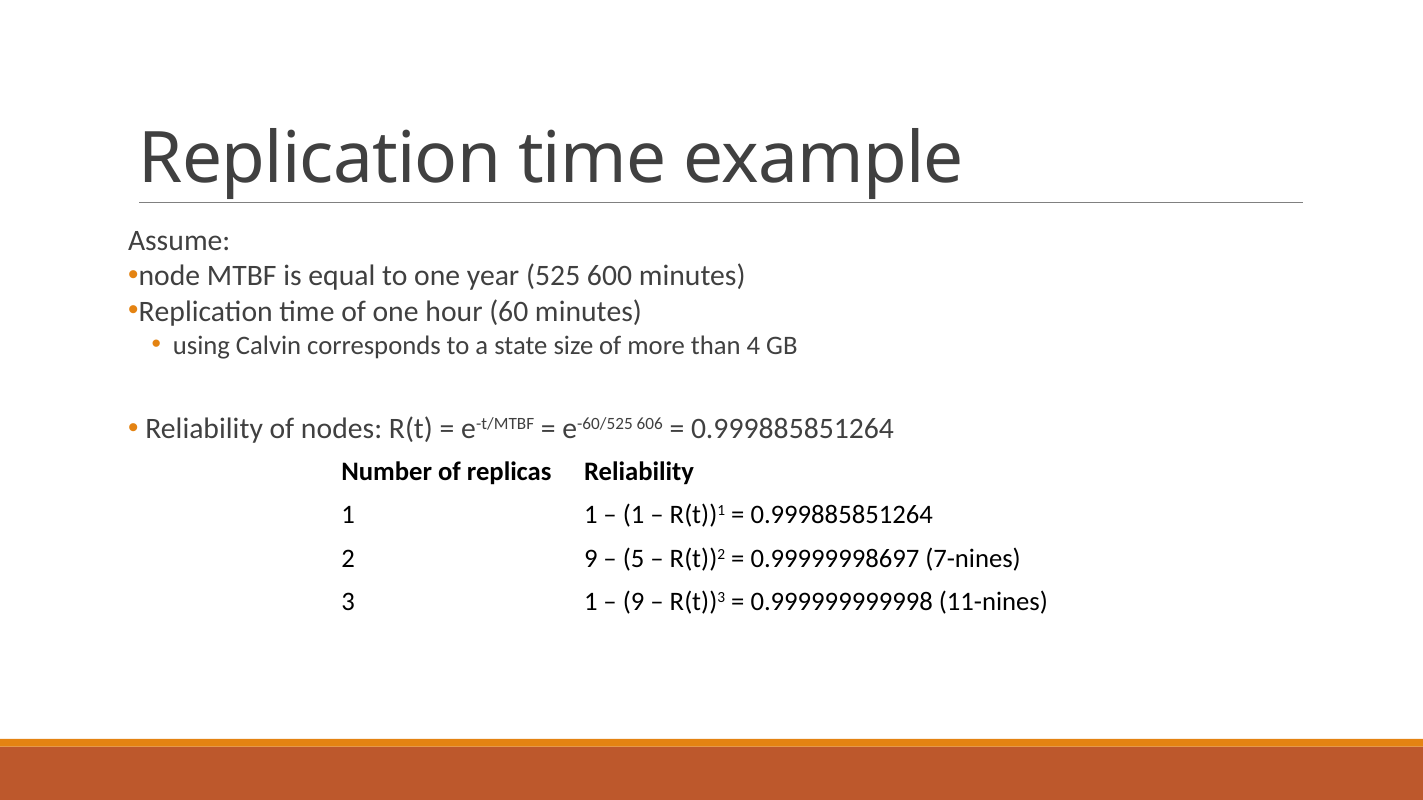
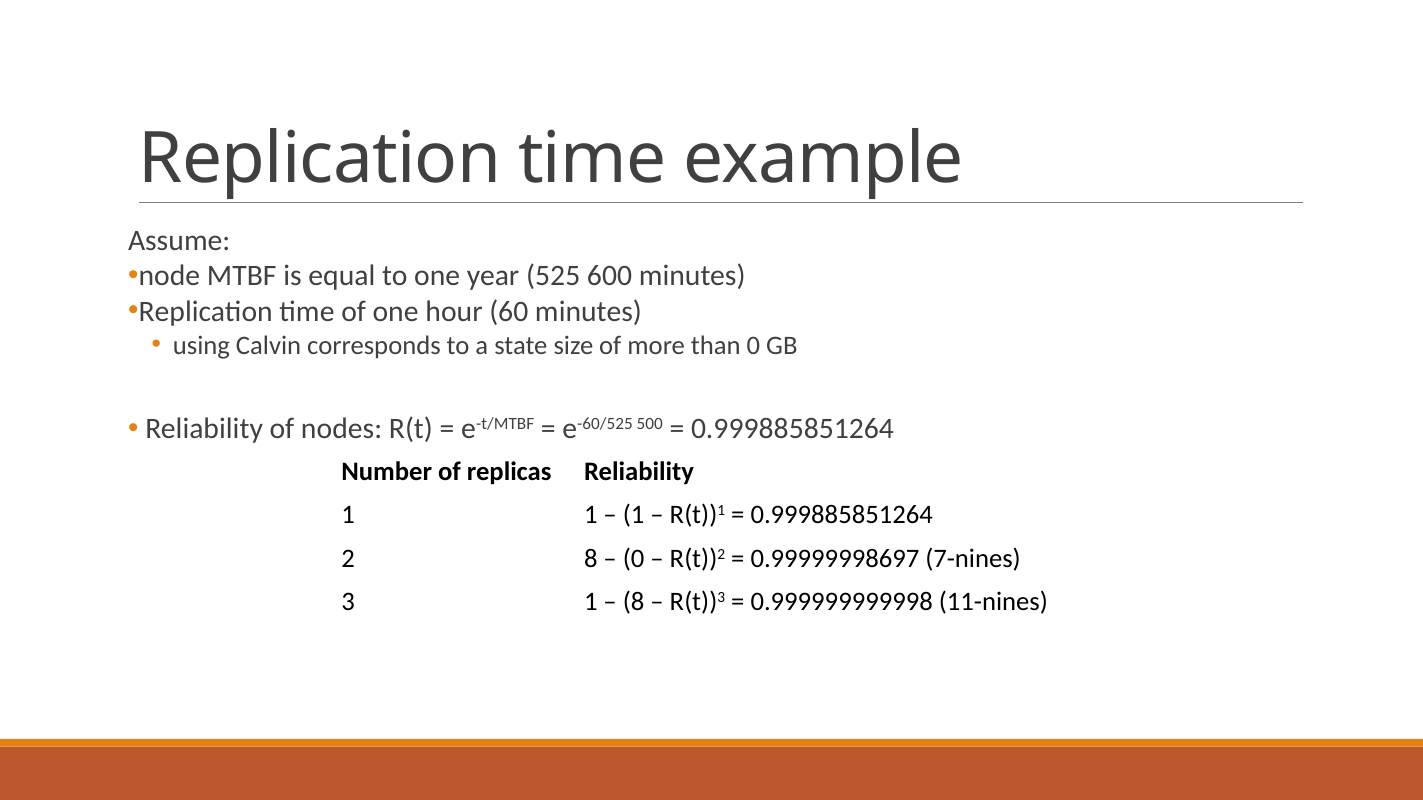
than 4: 4 -> 0
606: 606 -> 500
2 9: 9 -> 8
5 at (634, 559): 5 -> 0
9 at (634, 602): 9 -> 8
